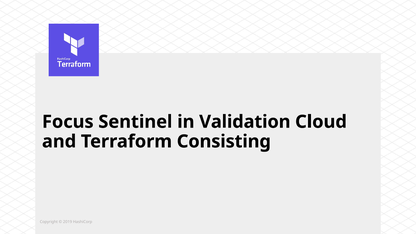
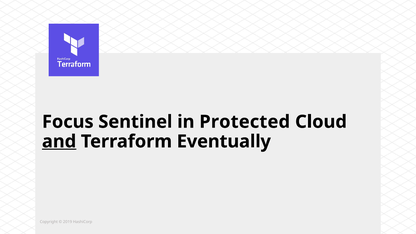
Validation: Validation -> Protected
and underline: none -> present
Consisting: Consisting -> Eventually
